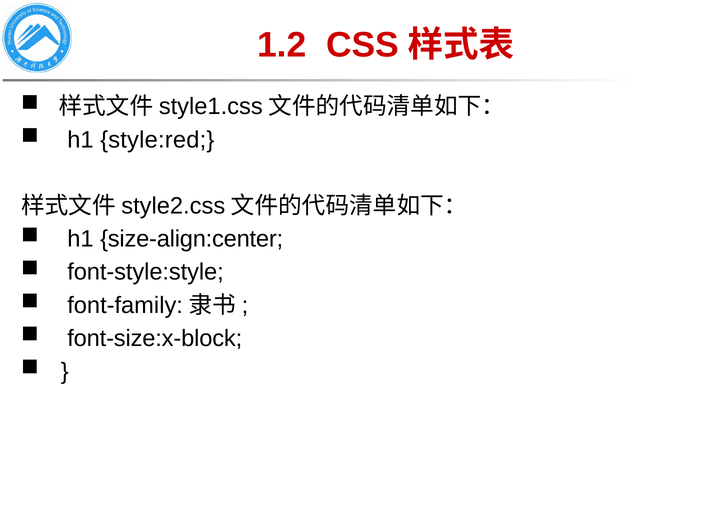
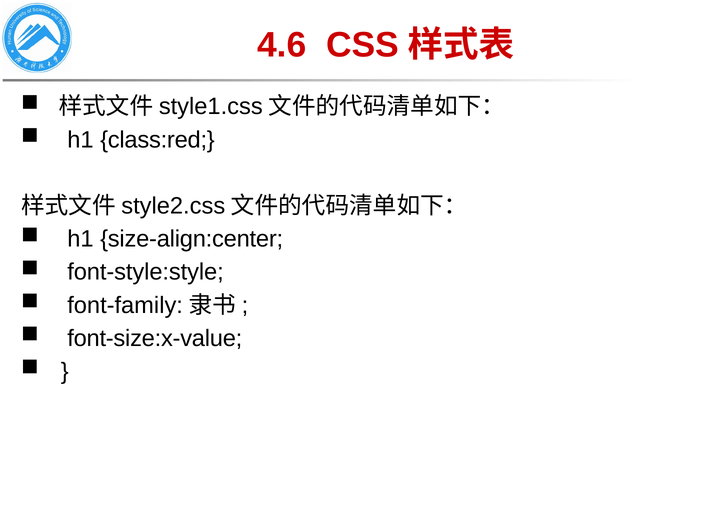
1.2: 1.2 -> 4.6
style:red: style:red -> class:red
font-size:x-block: font-size:x-block -> font-size:x-value
